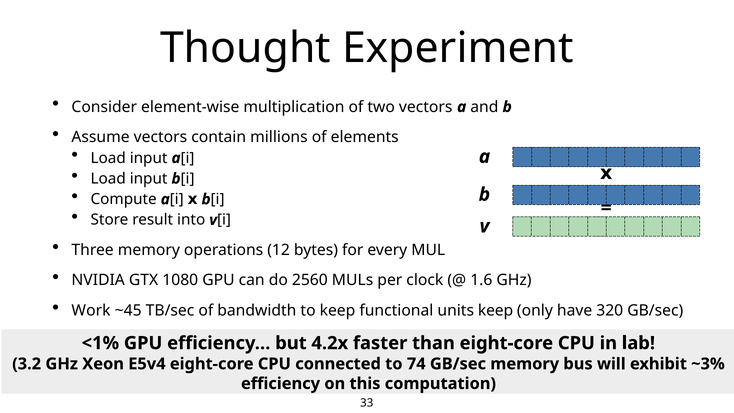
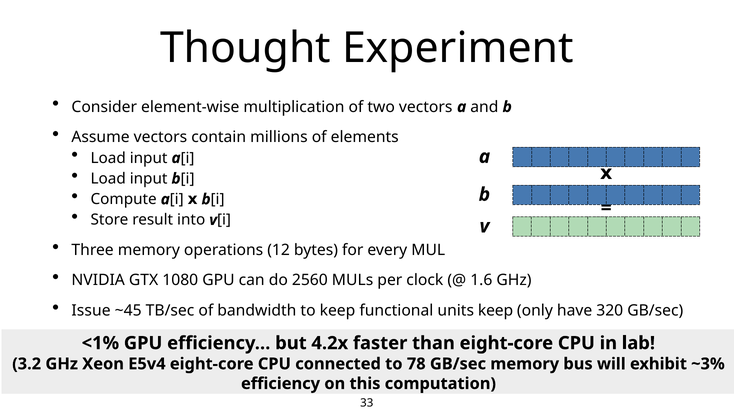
Work: Work -> Issue
74: 74 -> 78
